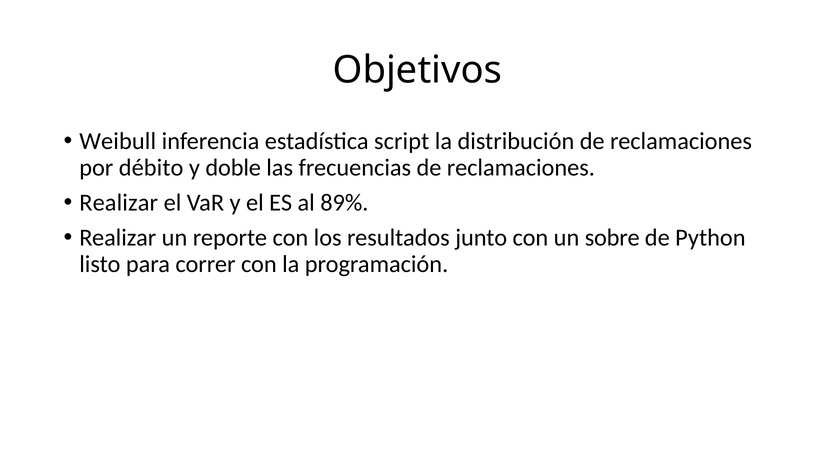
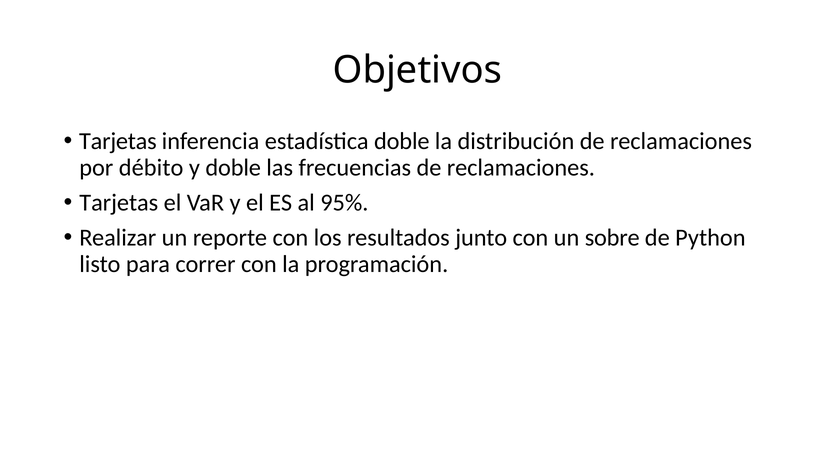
Weibull at (118, 141): Weibull -> Tarjetas
estadística script: script -> doble
Realizar at (119, 202): Realizar -> Tarjetas
89%: 89% -> 95%
